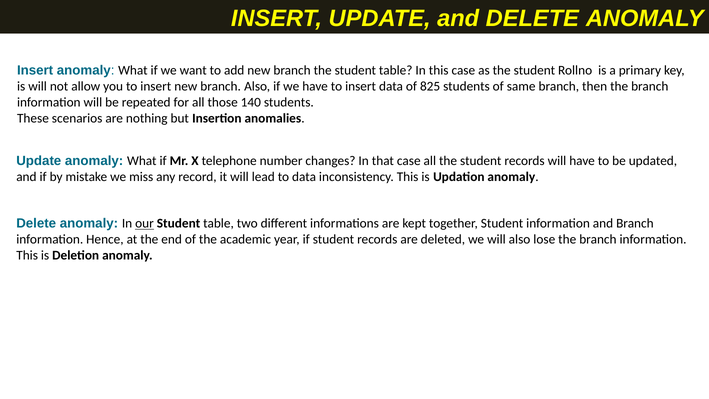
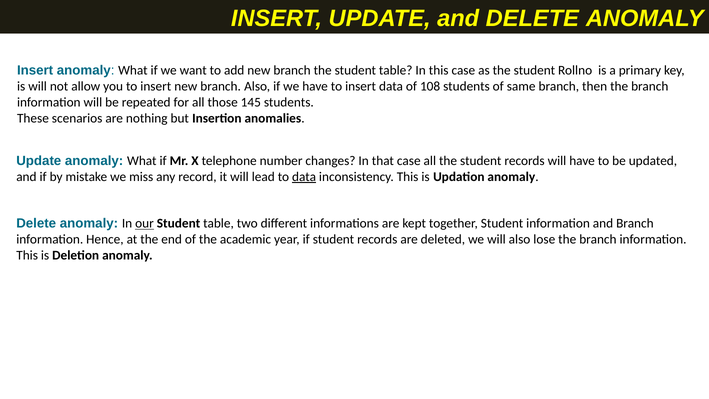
825: 825 -> 108
140: 140 -> 145
data at (304, 177) underline: none -> present
